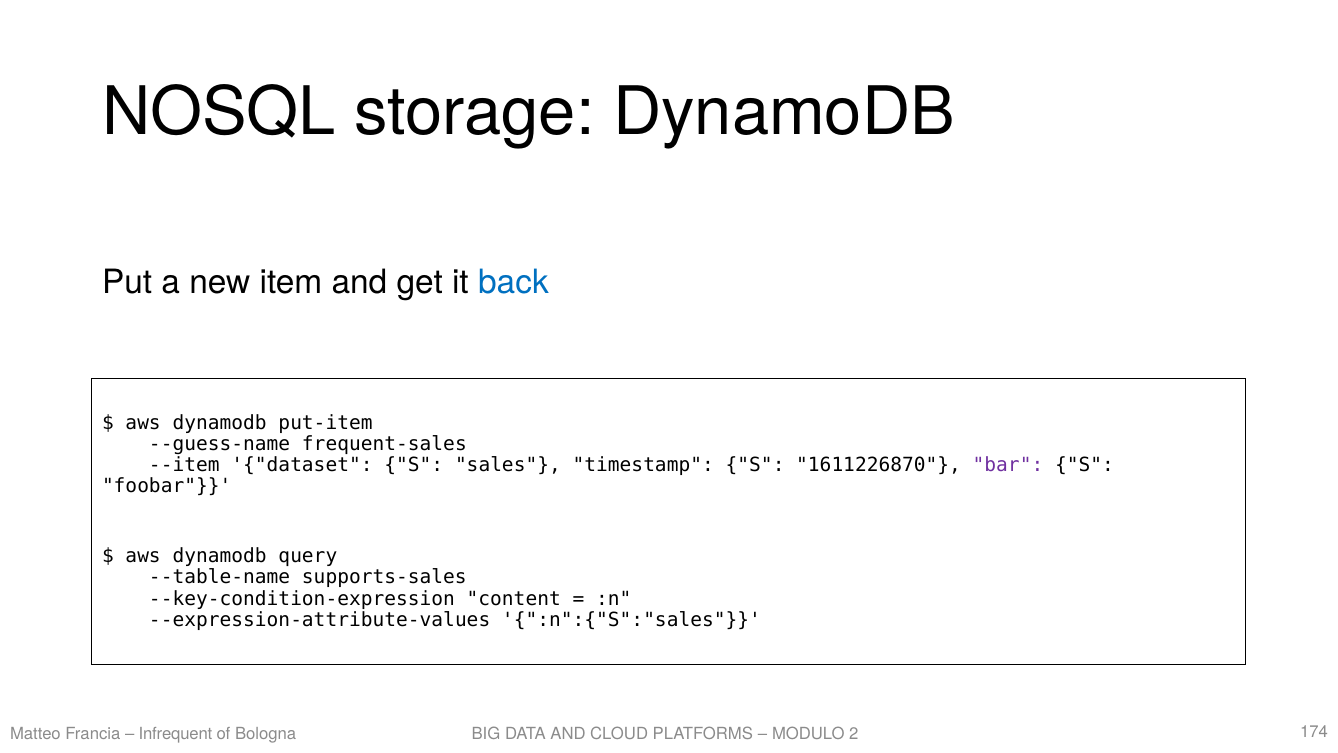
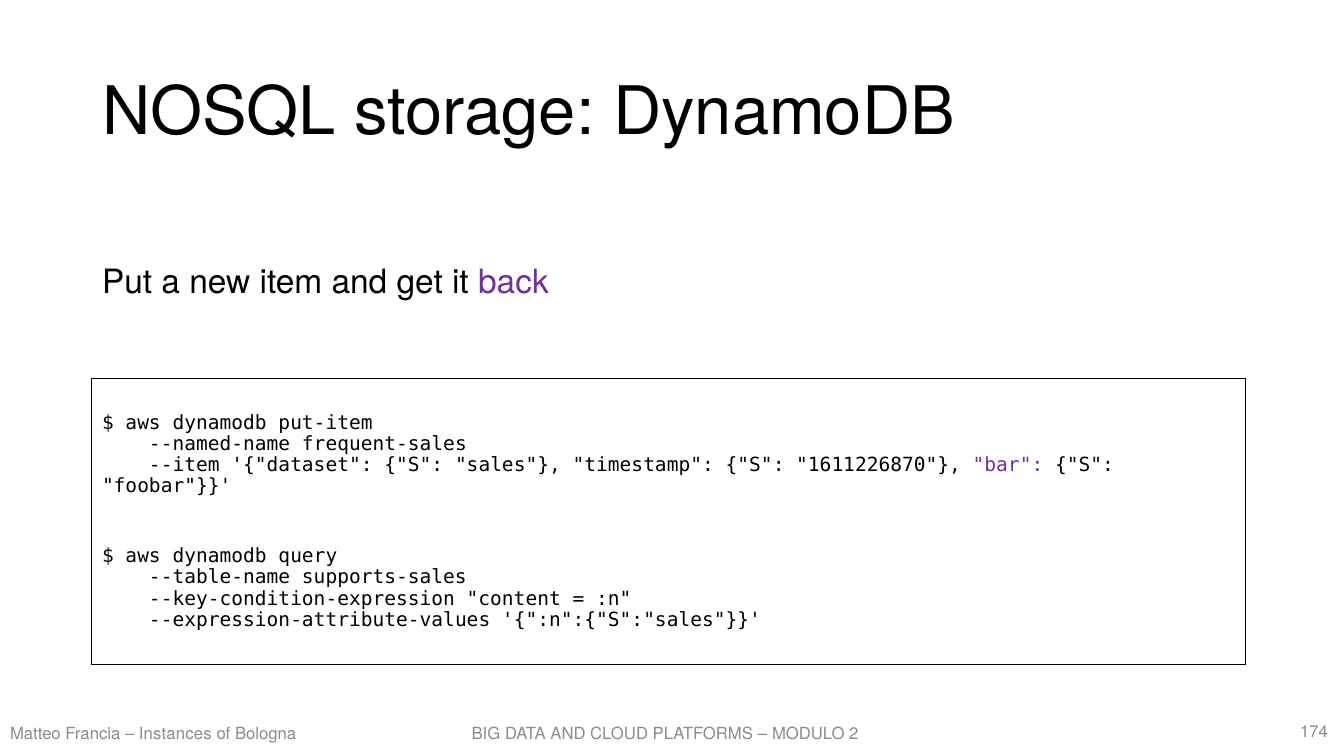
back colour: blue -> purple
--guess-name: --guess-name -> --named-name
Infrequent: Infrequent -> Instances
